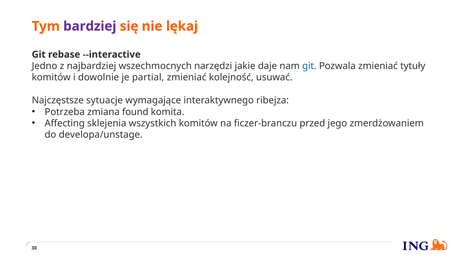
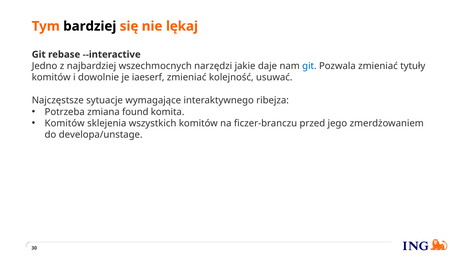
bardziej colour: purple -> black
partial: partial -> iaeserf
Affecting at (65, 123): Affecting -> Komitów
